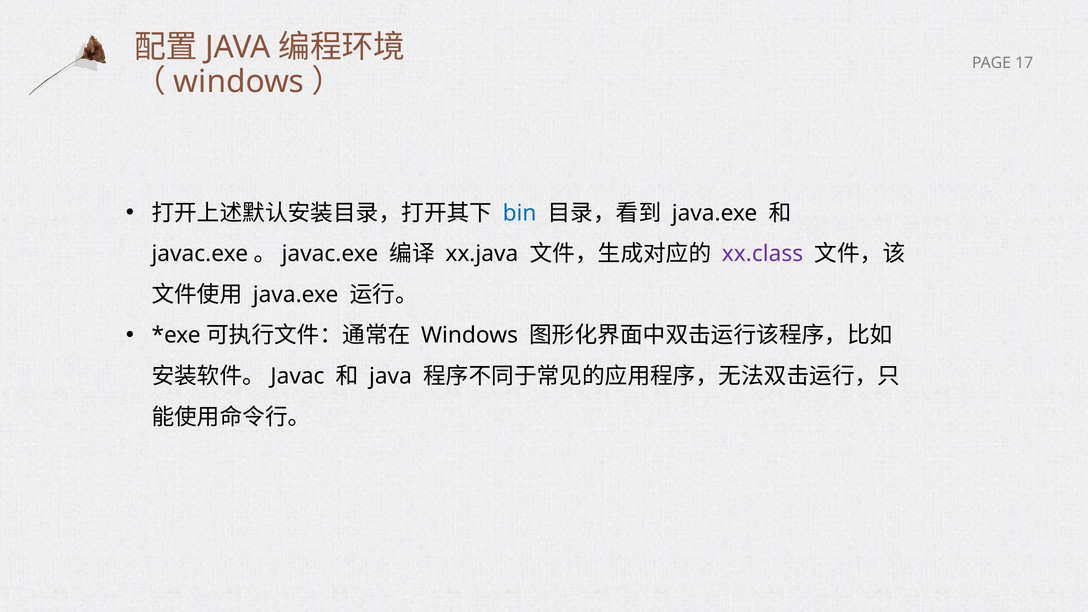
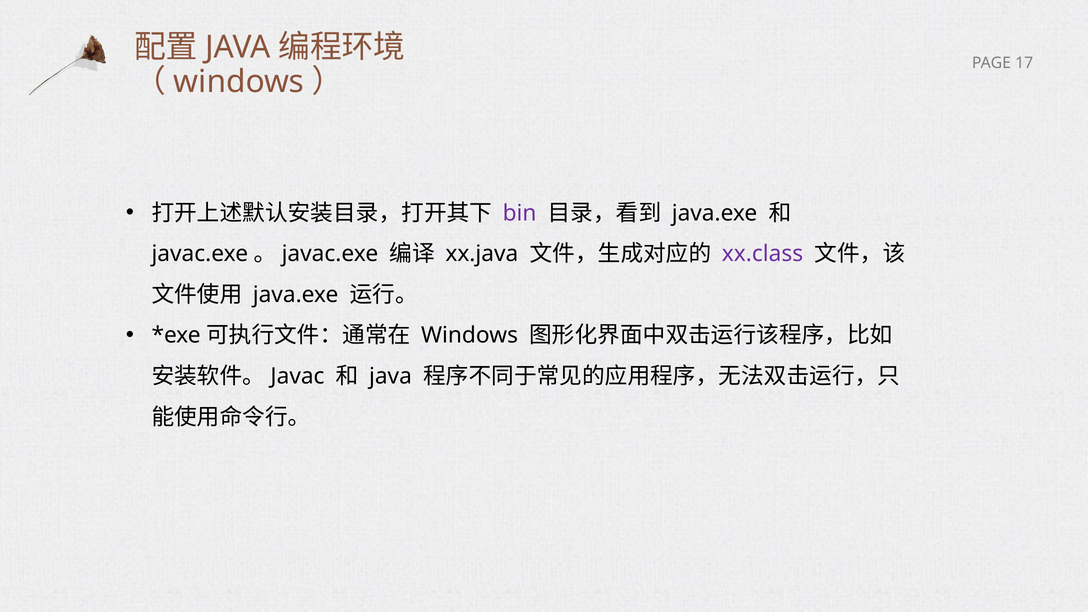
bin colour: blue -> purple
